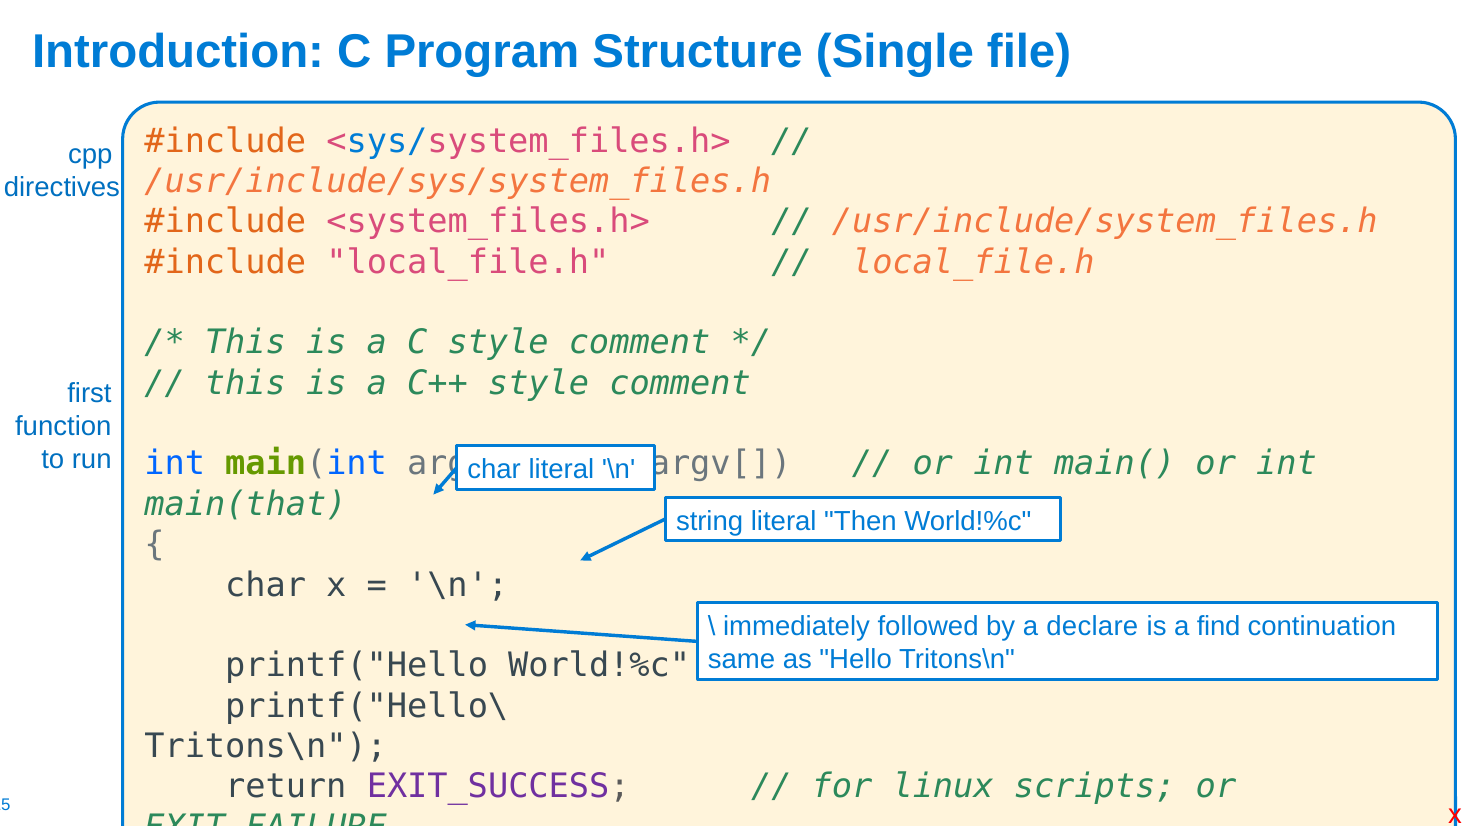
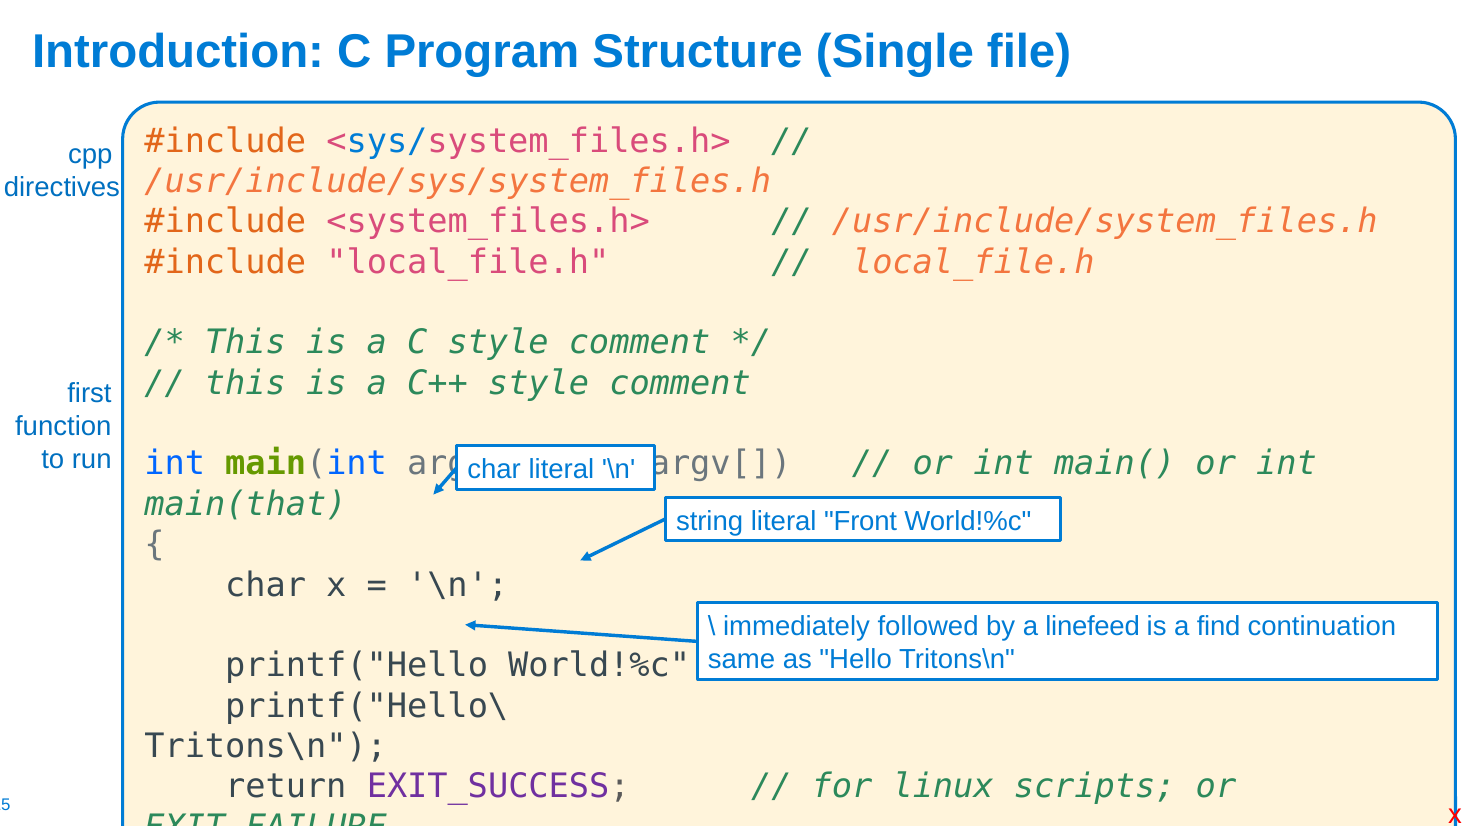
Then: Then -> Front
declare: declare -> linefeed
